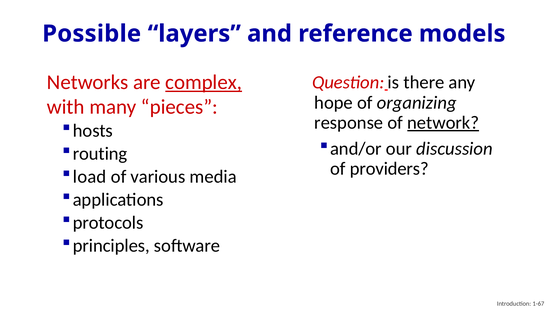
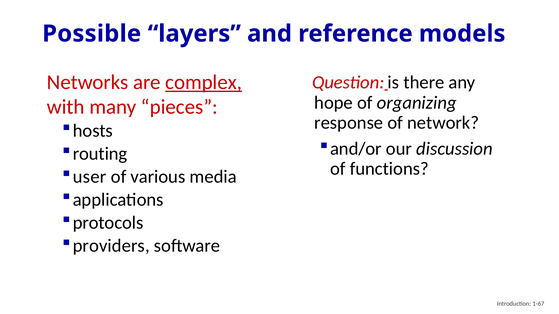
network underline: present -> none
providers: providers -> functions
load: load -> user
principles: principles -> providers
